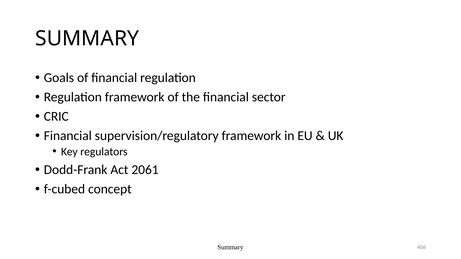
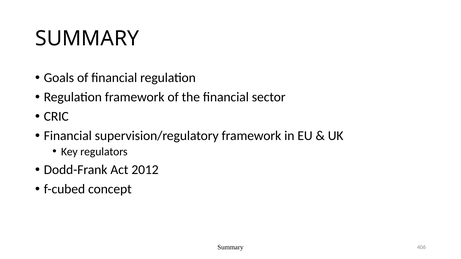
2061: 2061 -> 2012
